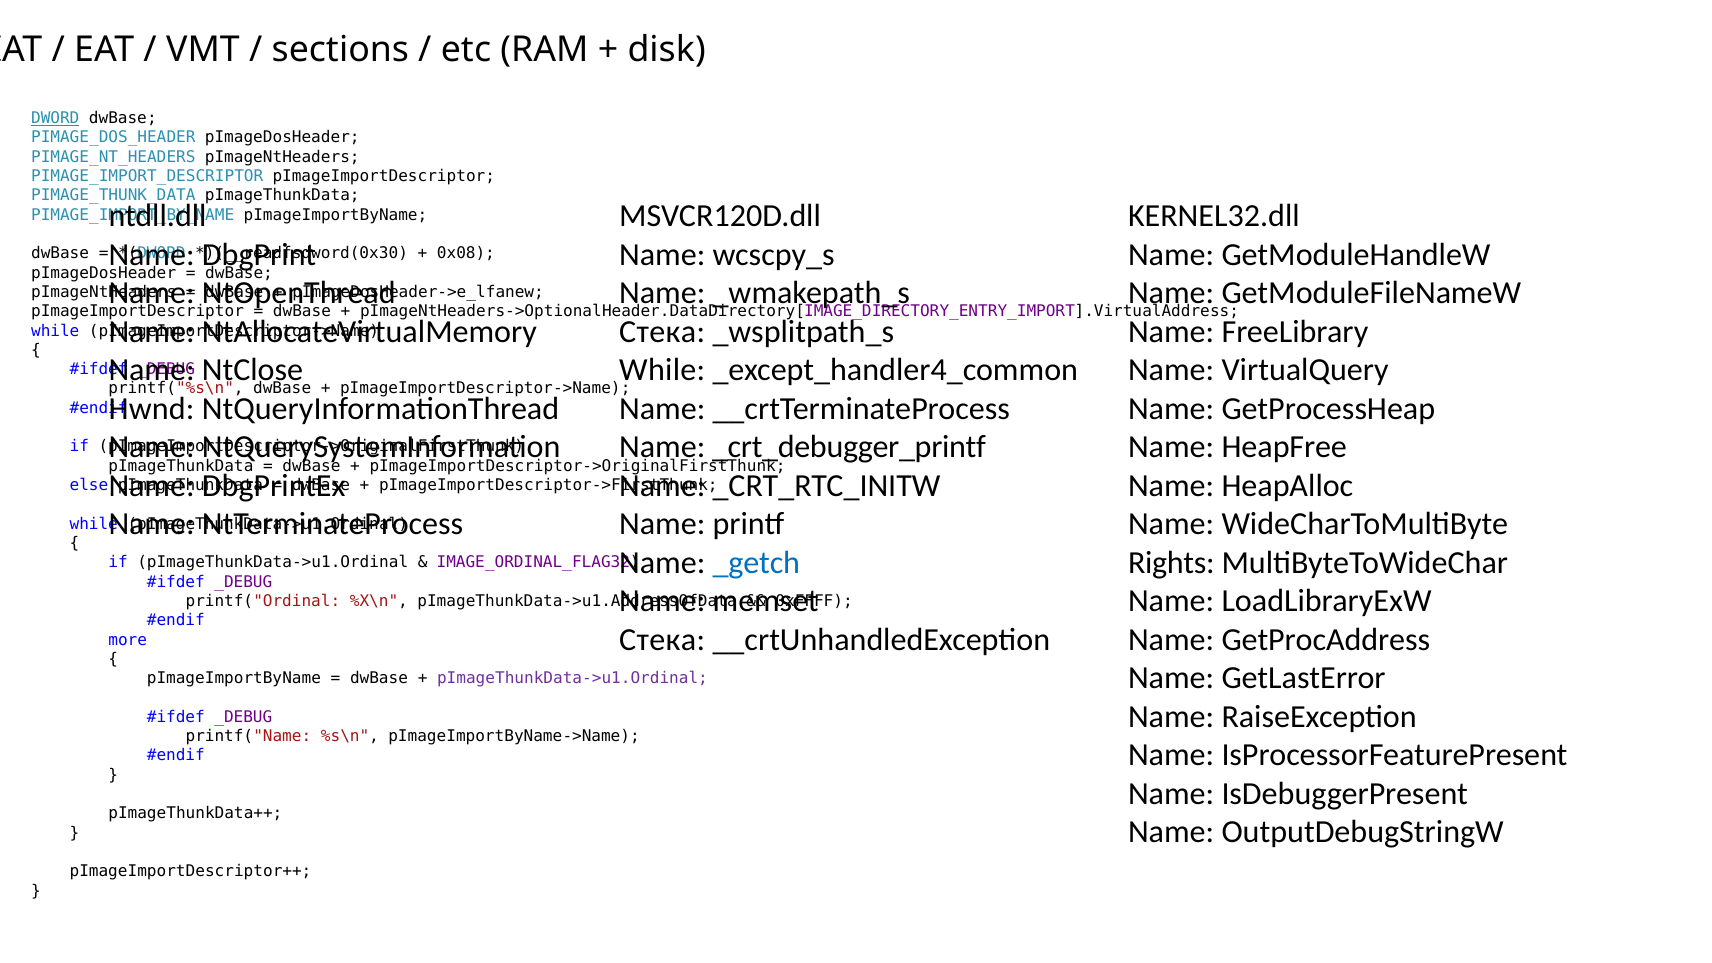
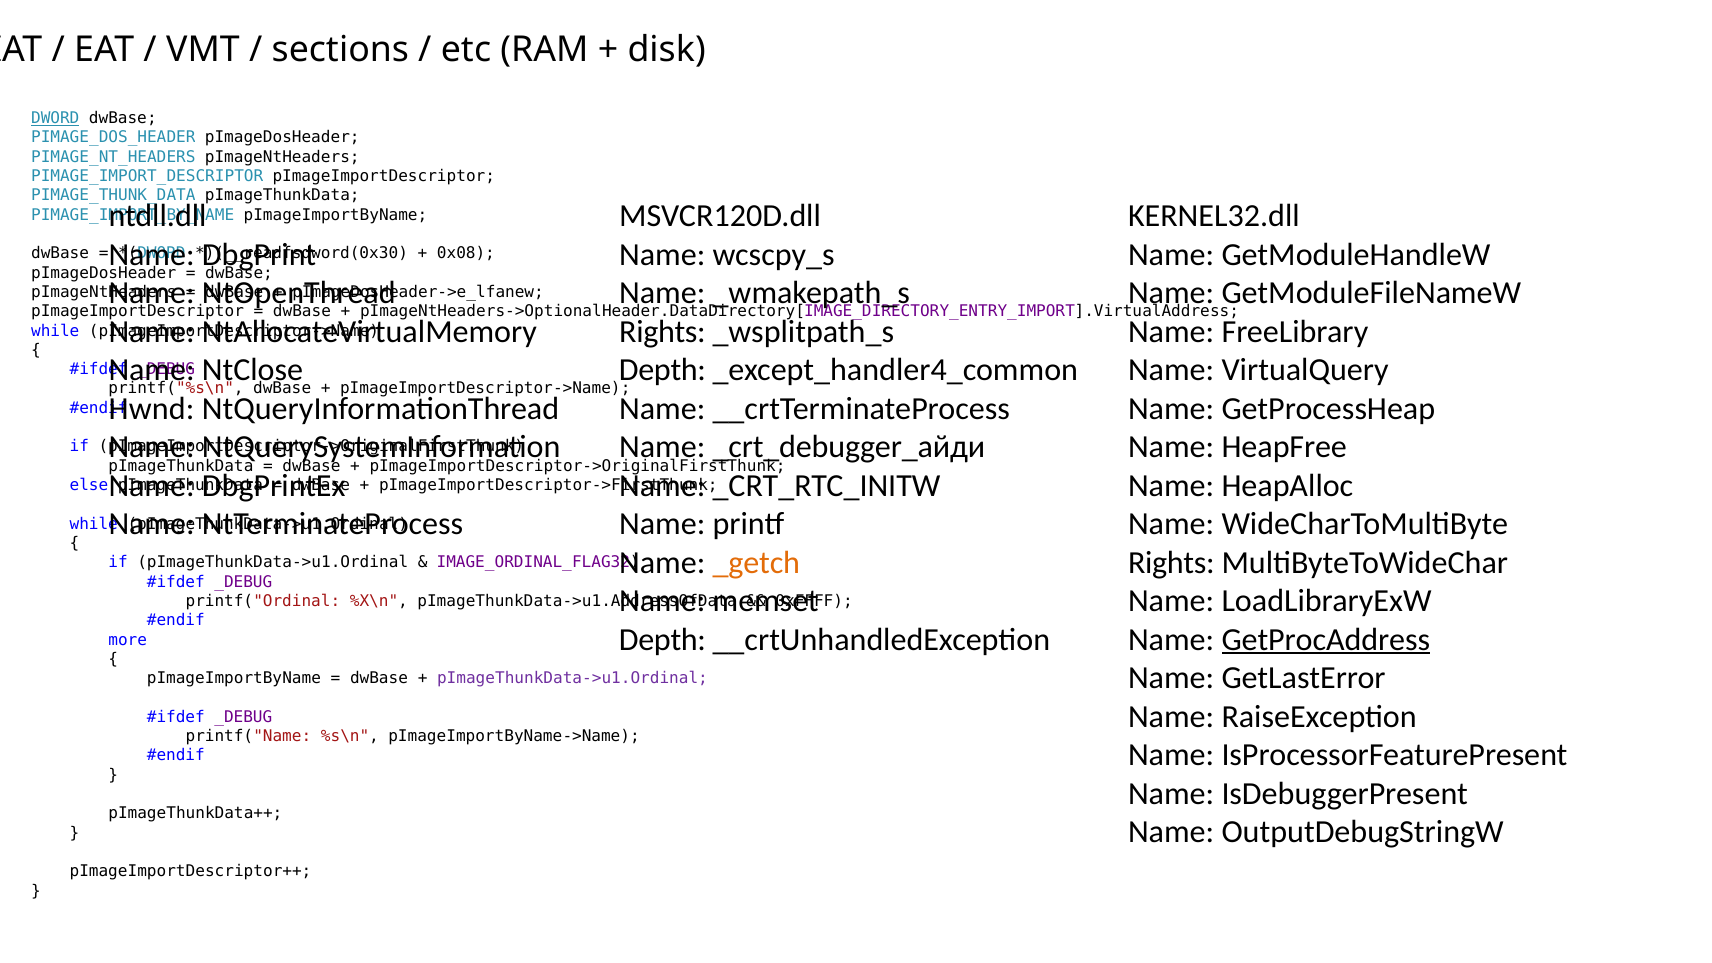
Стека at (662, 331): Стека -> Rights
While at (662, 370): While -> Depth
_crt_debugger_printf: _crt_debugger_printf -> _crt_debugger_айди
_getch colour: blue -> orange
Стека at (662, 640): Стека -> Depth
GetProcAddress underline: none -> present
